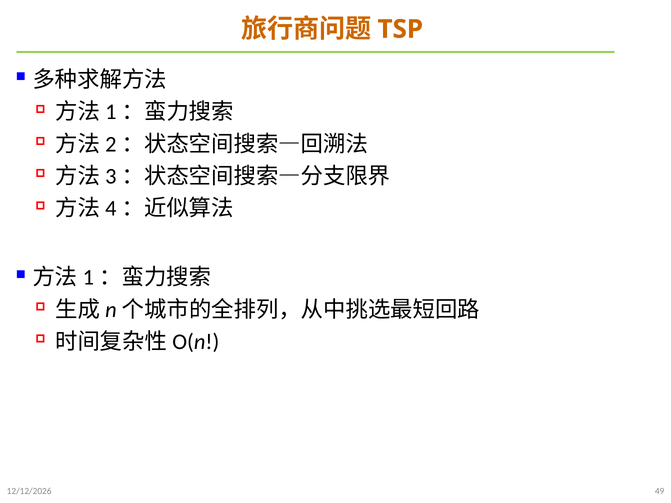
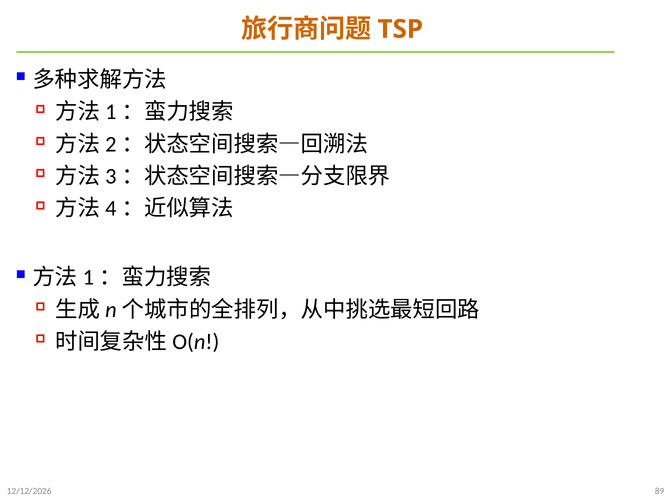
49: 49 -> 89
